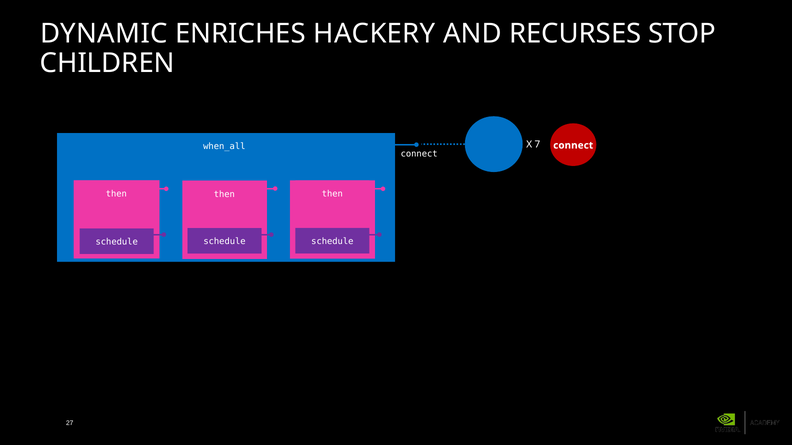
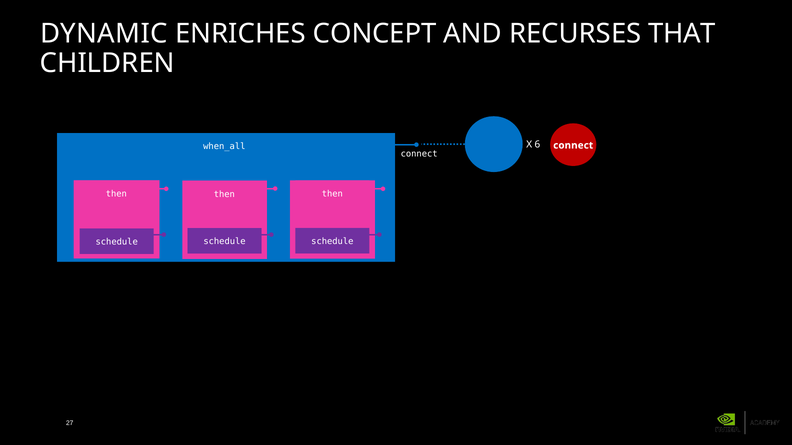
HACKERY: HACKERY -> CONCEPT
STOP: STOP -> THAT
7: 7 -> 6
